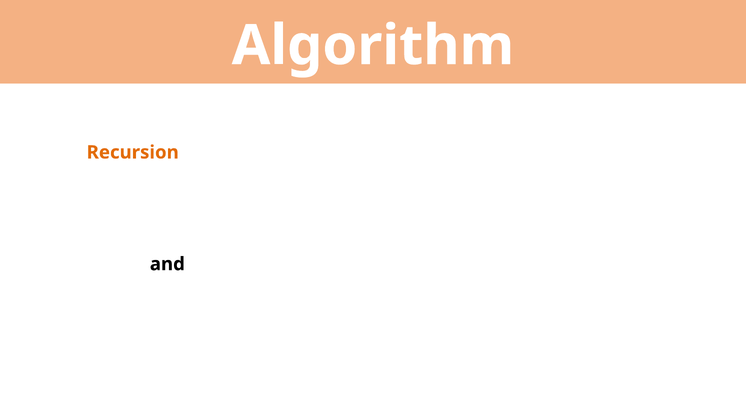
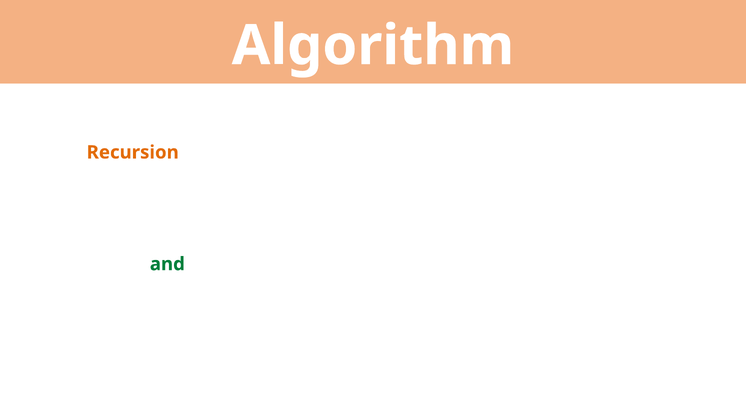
and at (167, 264) colour: black -> green
